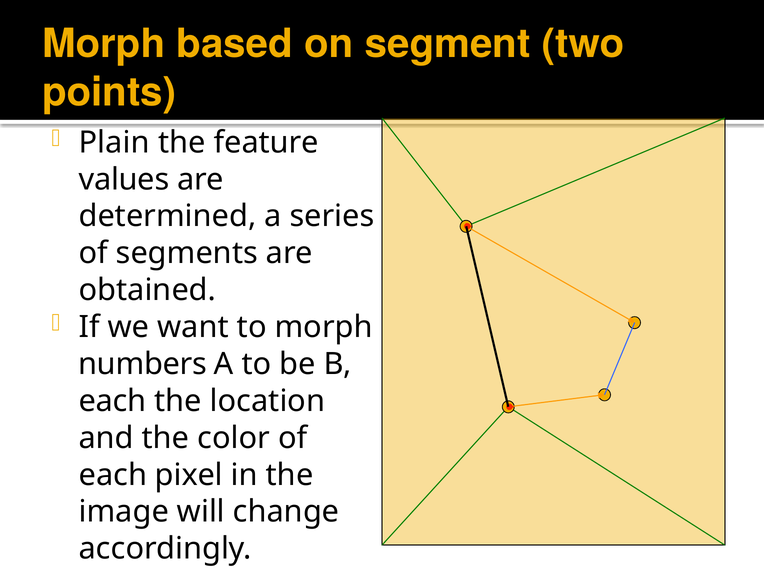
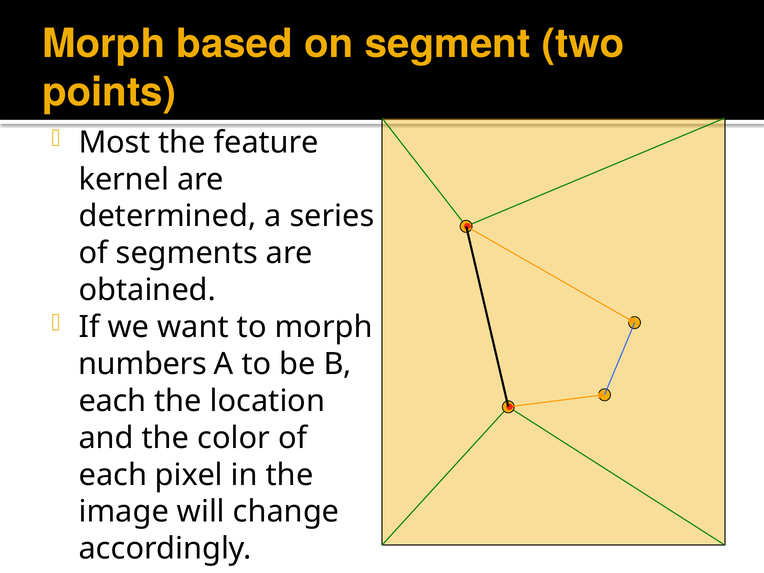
Plain: Plain -> Most
values: values -> kernel
